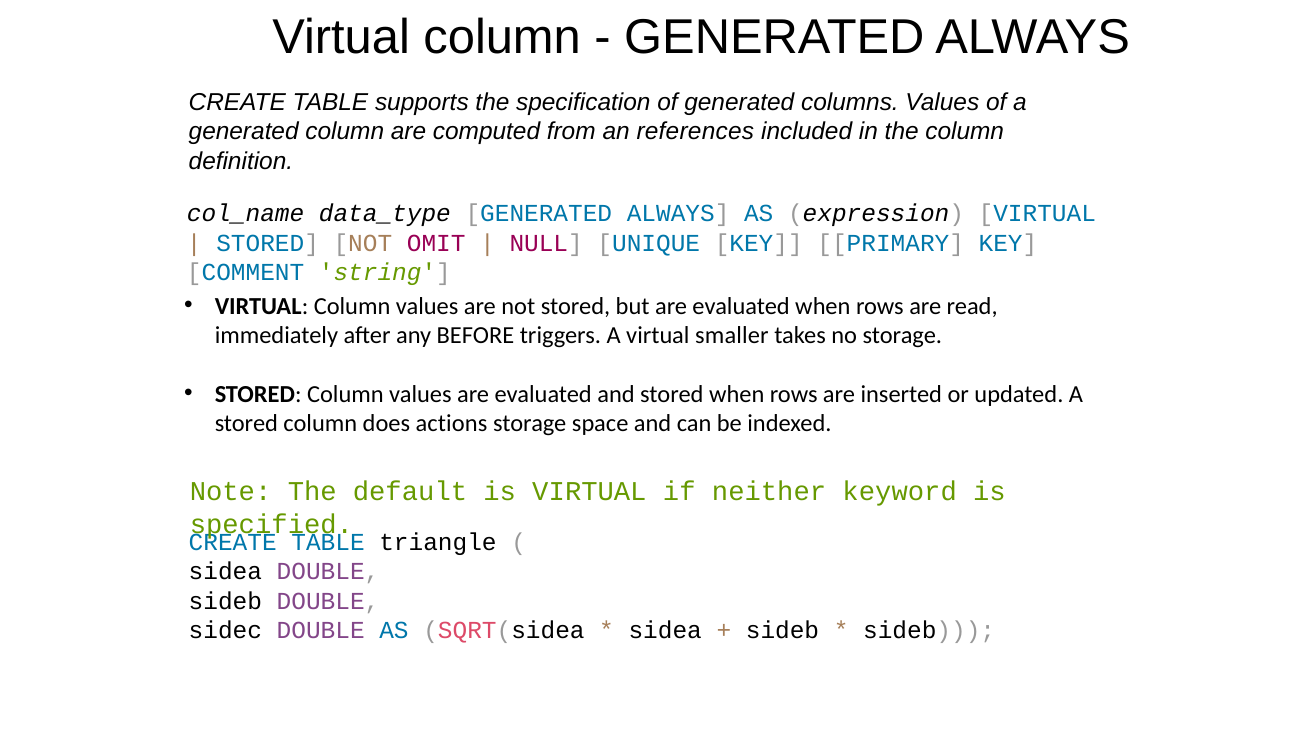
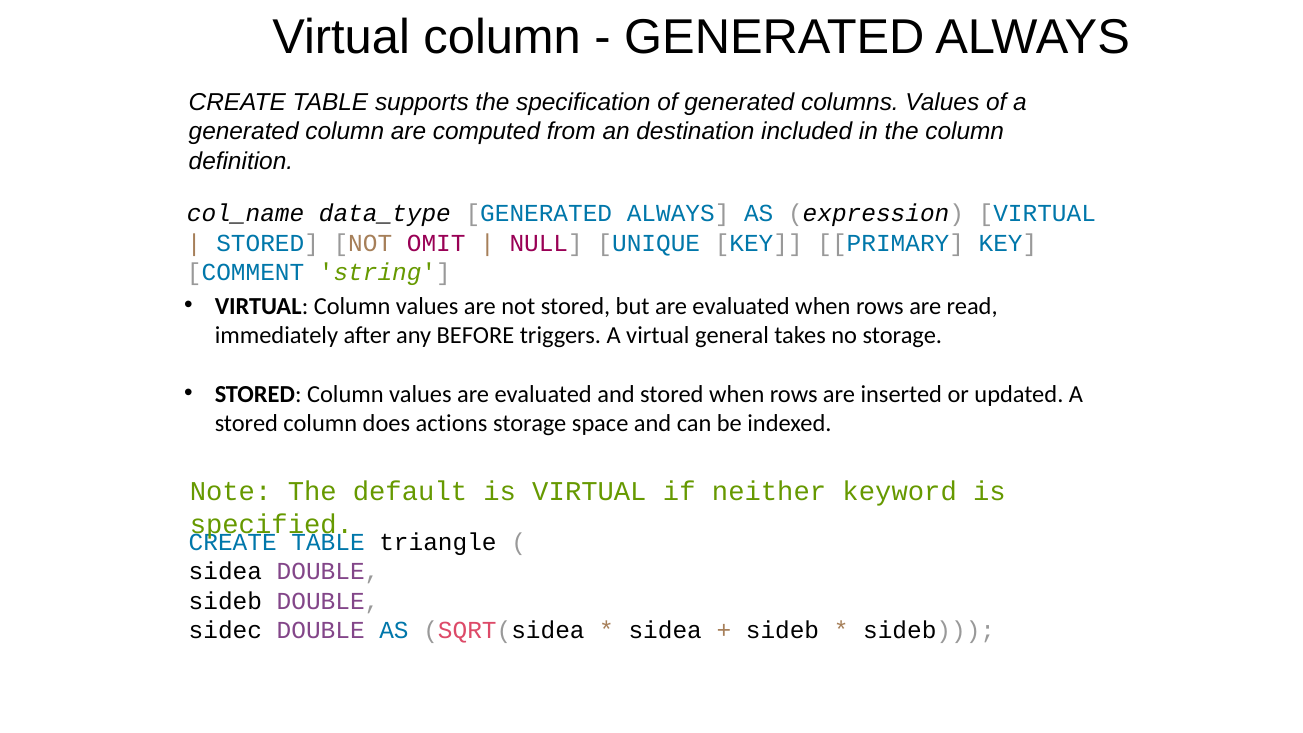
references: references -> destination
smaller: smaller -> general
